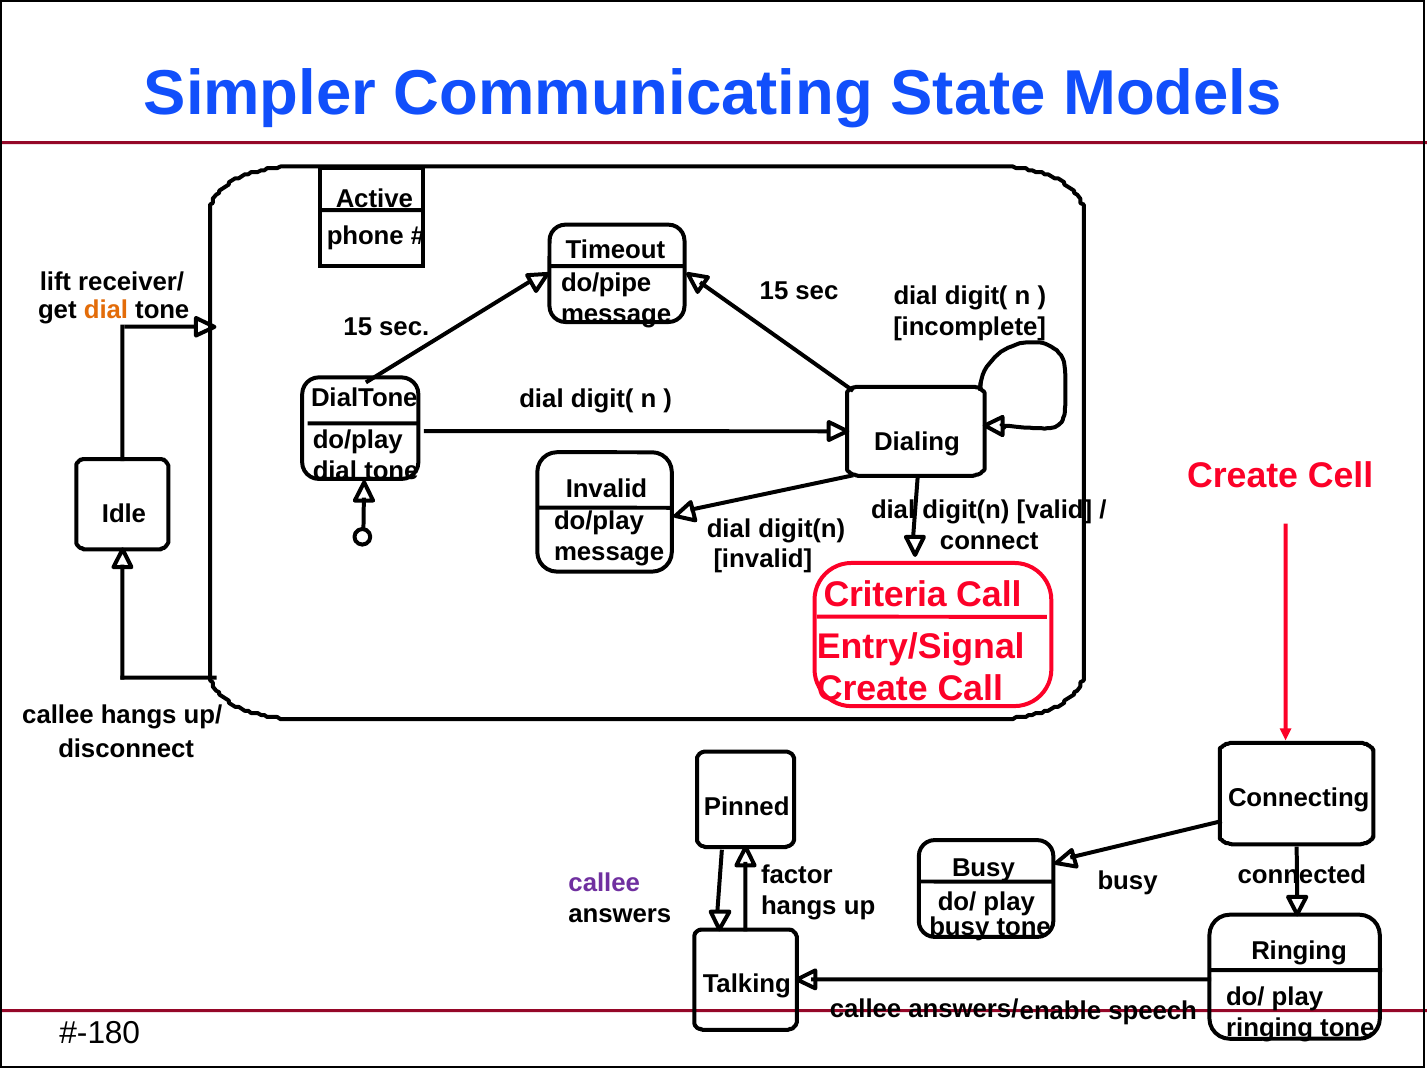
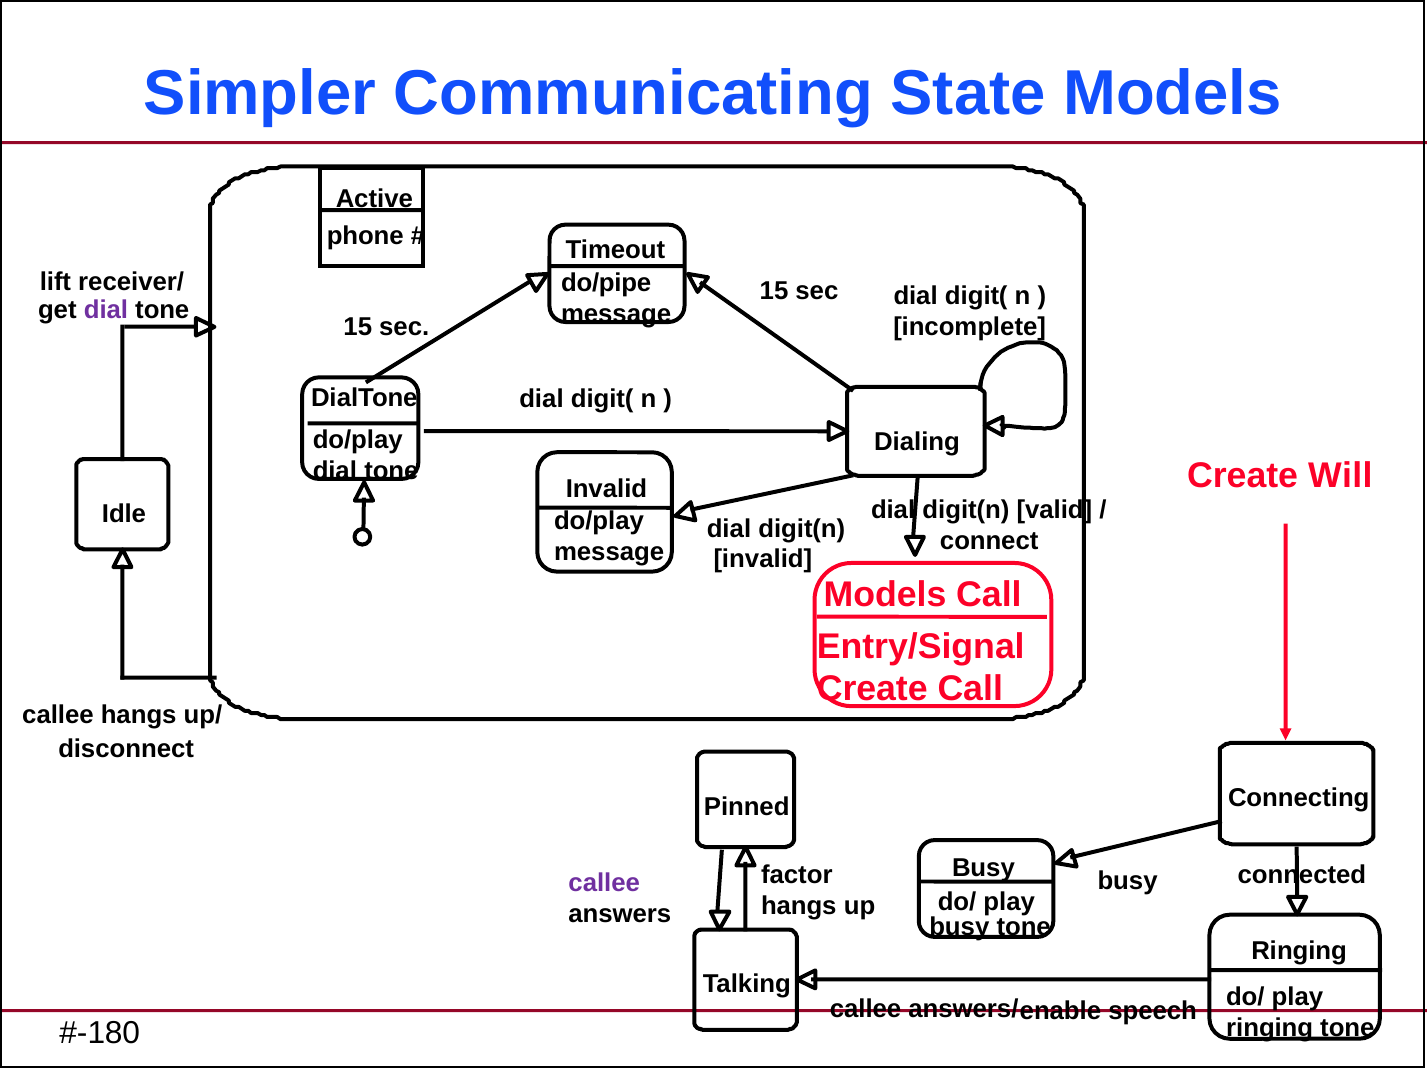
dial at (106, 310) colour: orange -> purple
Cell: Cell -> Will
Criteria at (885, 595): Criteria -> Models
